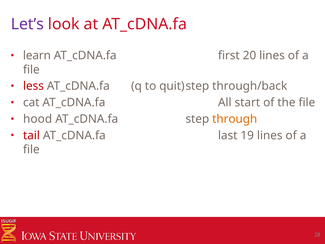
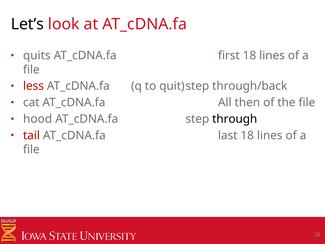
Let’s colour: purple -> black
learn: learn -> quits
first 20: 20 -> 18
start: start -> then
through colour: orange -> black
last 19: 19 -> 18
